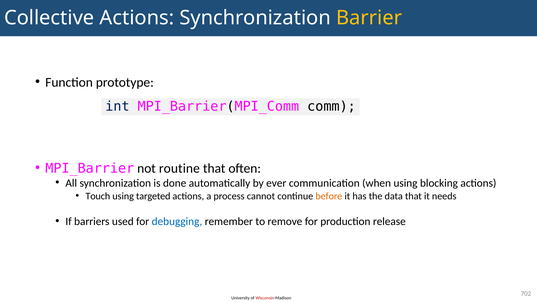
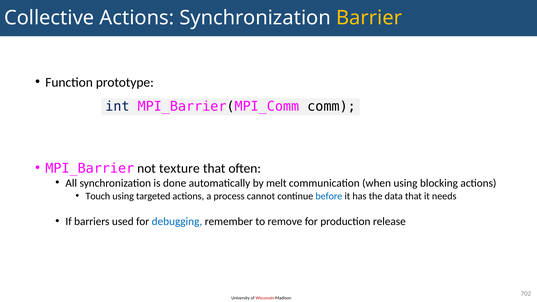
routine: routine -> texture
ever: ever -> melt
before colour: orange -> blue
